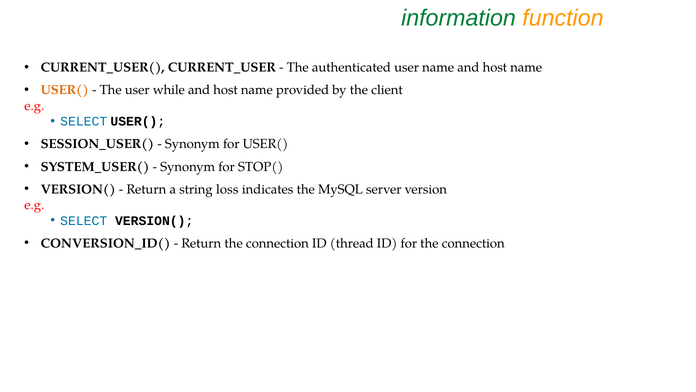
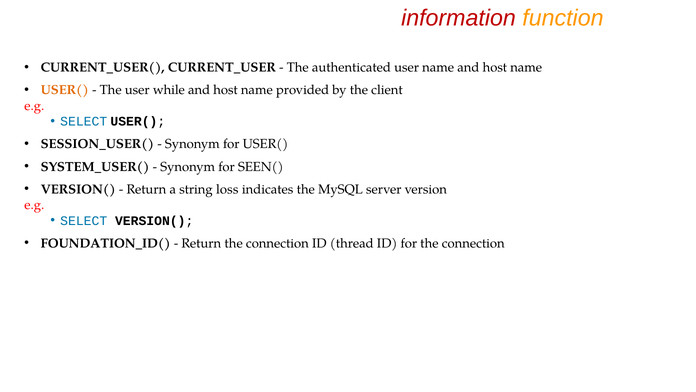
information colour: green -> red
STOP(: STOP( -> SEEN(
CONVERSION_ID(: CONVERSION_ID( -> FOUNDATION_ID(
